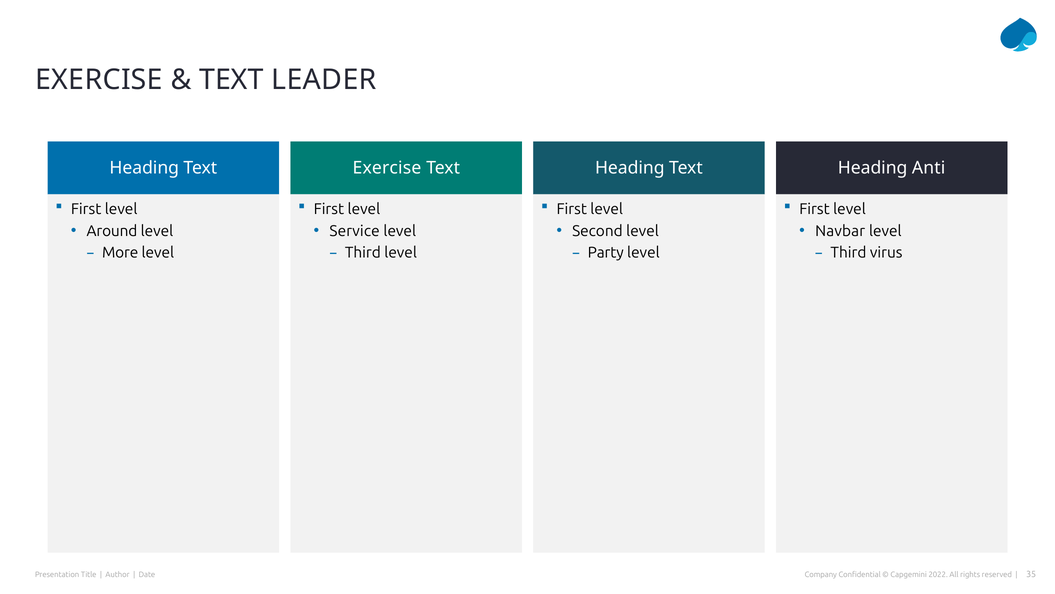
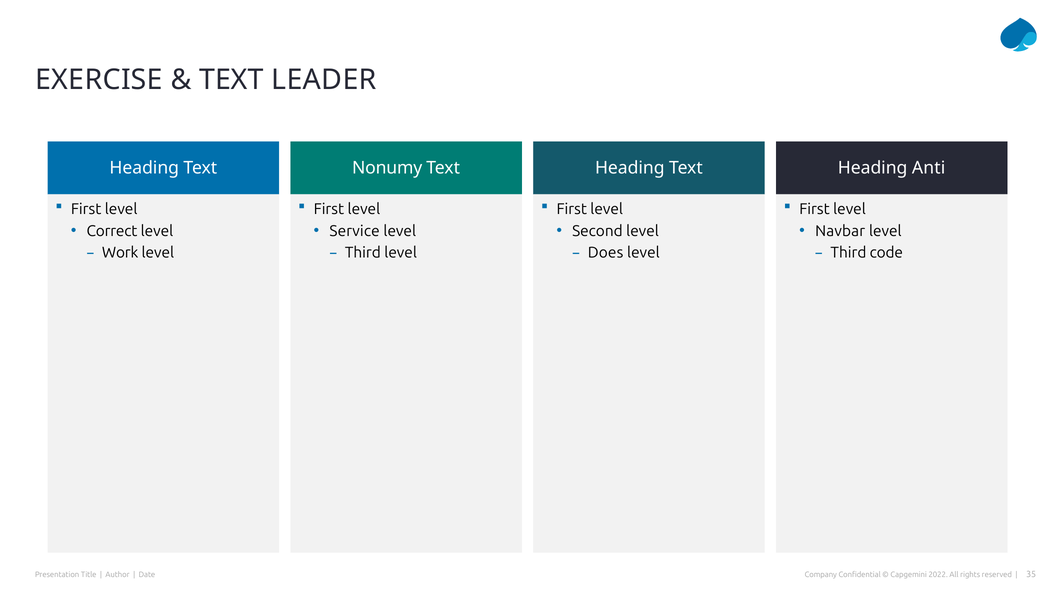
Exercise at (387, 168): Exercise -> Nonumy
Around: Around -> Correct
More: More -> Work
Party: Party -> Does
virus: virus -> code
